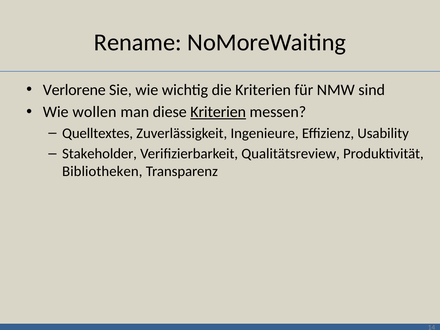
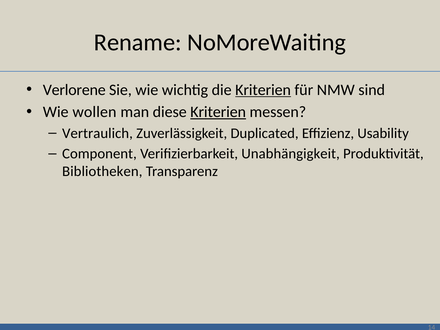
Kriterien at (263, 90) underline: none -> present
Quelltextes: Quelltextes -> Vertraulich
Ingenieure: Ingenieure -> Duplicated
Stakeholder: Stakeholder -> Component
Qualitätsreview: Qualitätsreview -> Unabhängigkeit
